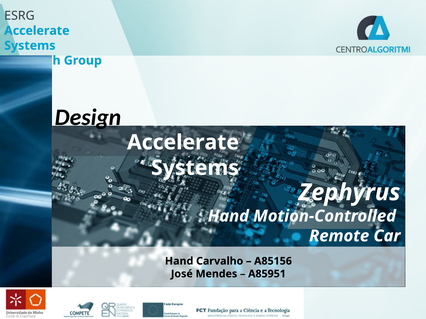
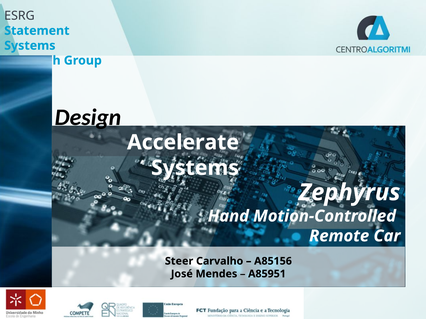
Accelerate at (37, 31): Accelerate -> Statement
Hand at (179, 261): Hand -> Steer
